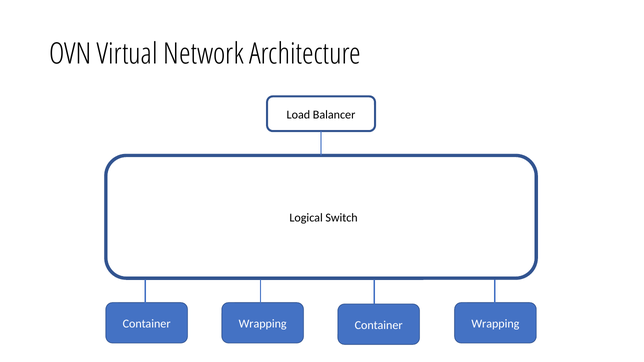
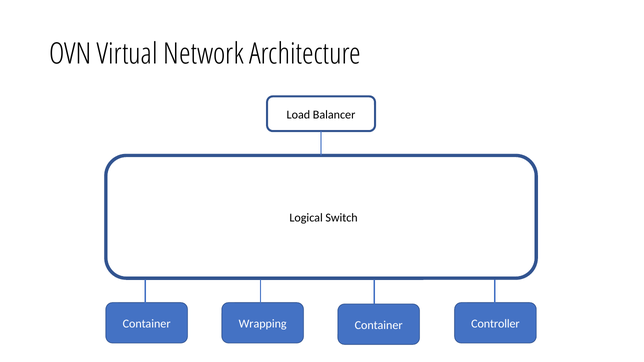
Wrapping at (495, 324): Wrapping -> Controller
